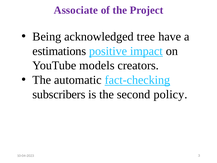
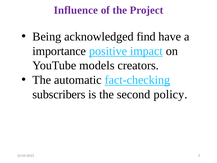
Associate: Associate -> Influence
tree: tree -> find
estimations: estimations -> importance
